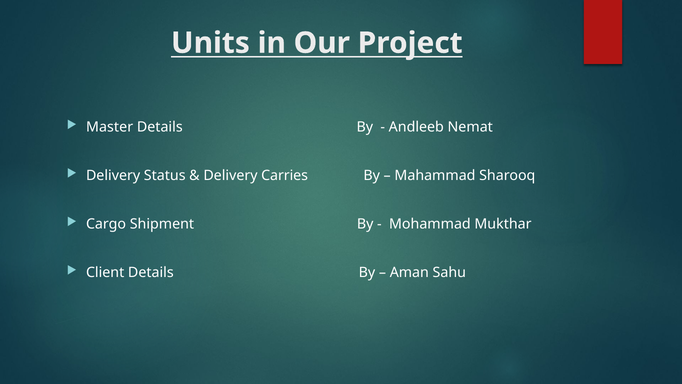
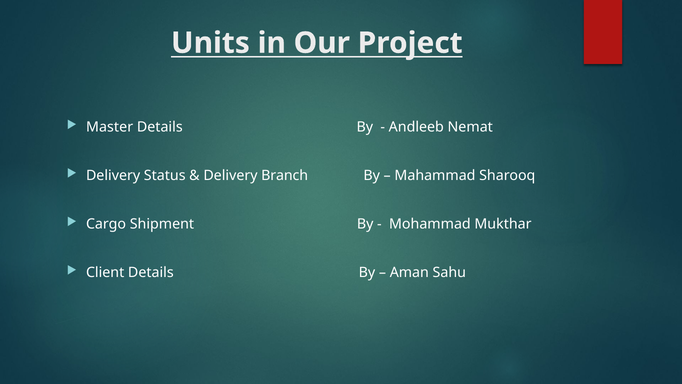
Carries: Carries -> Branch
